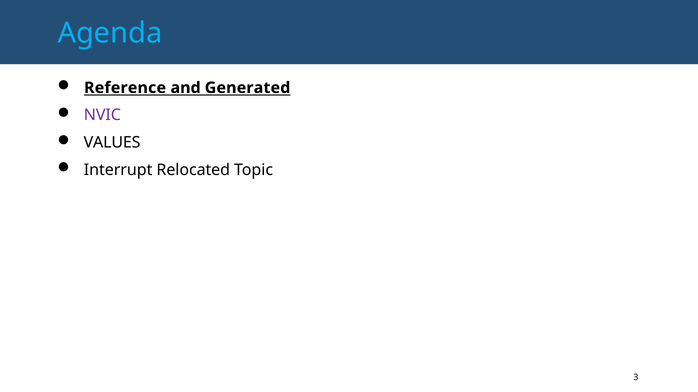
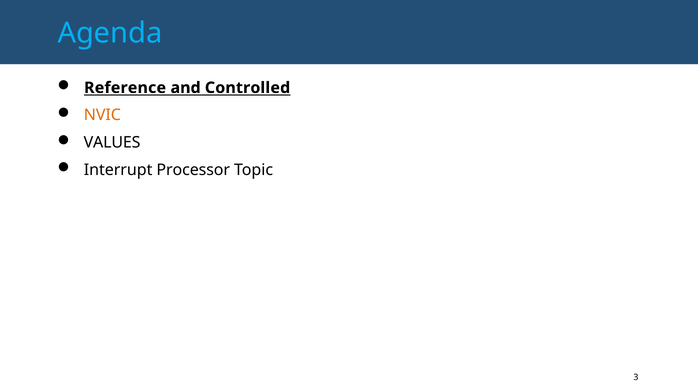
Generated: Generated -> Controlled
NVIC colour: purple -> orange
Relocated: Relocated -> Processor
